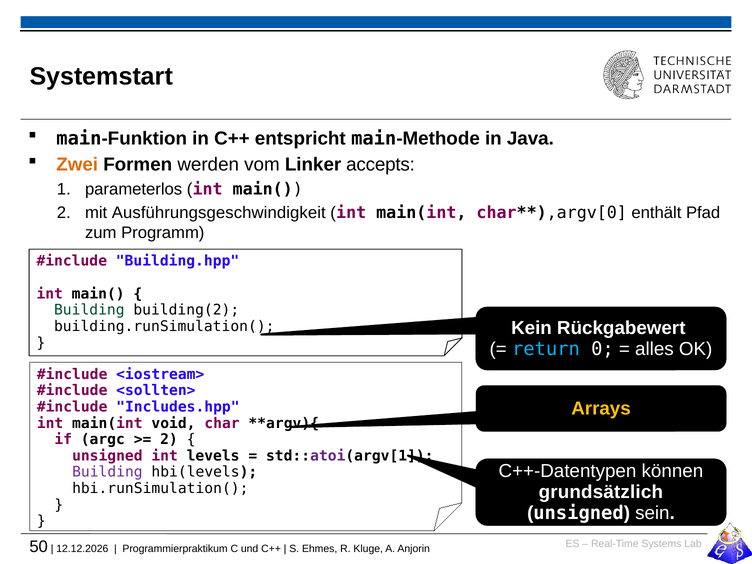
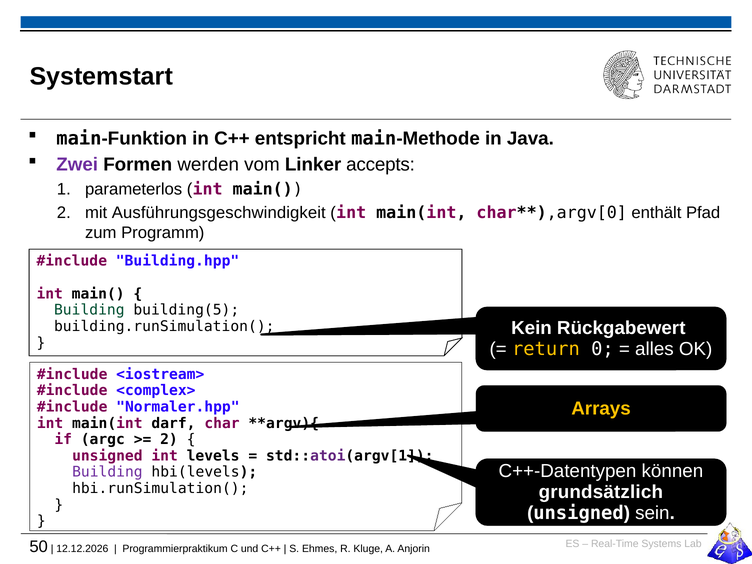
Zwei colour: orange -> purple
building(2: building(2 -> building(5
return colour: light blue -> yellow
<sollten>: <sollten> -> <complex>
Includes.hpp: Includes.hpp -> Normaler.hpp
void: void -> darf
